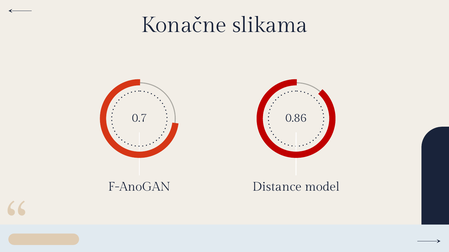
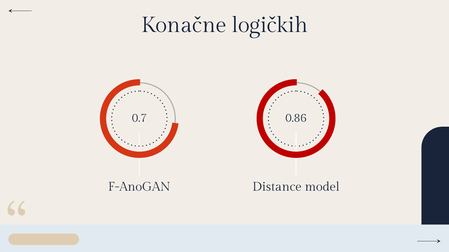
slikama: slikama -> logičkih
